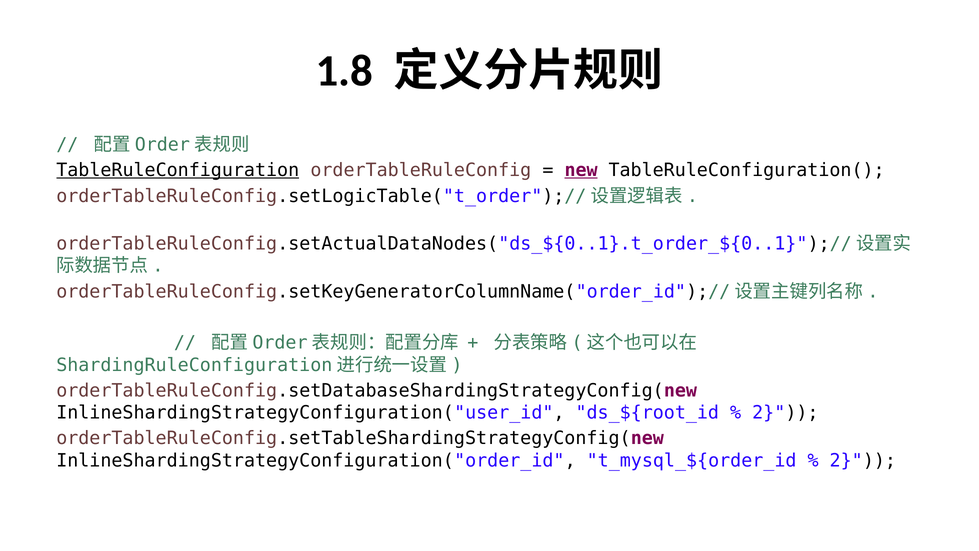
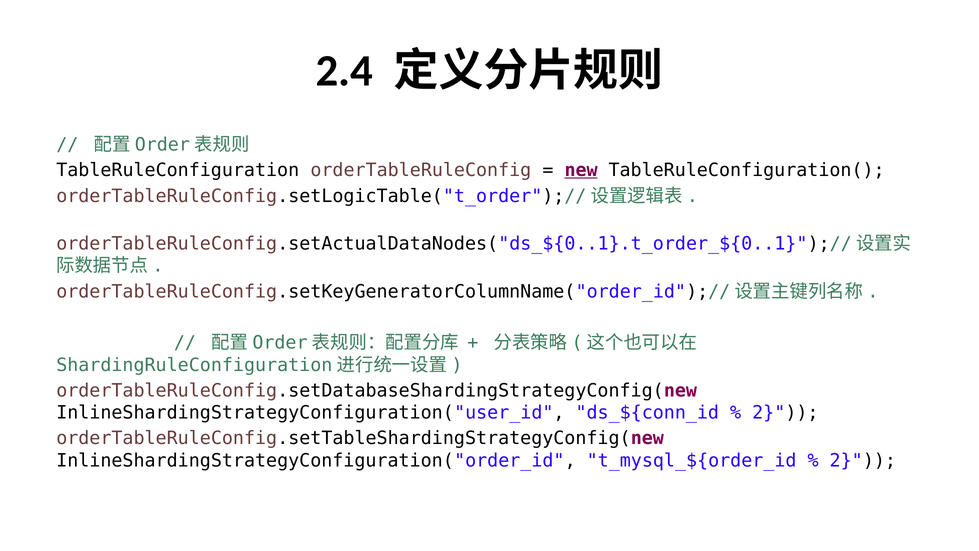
1.8: 1.8 -> 2.4
TableRuleConfiguration underline: present -> none
ds_${root_id: ds_${root_id -> ds_${conn_id
